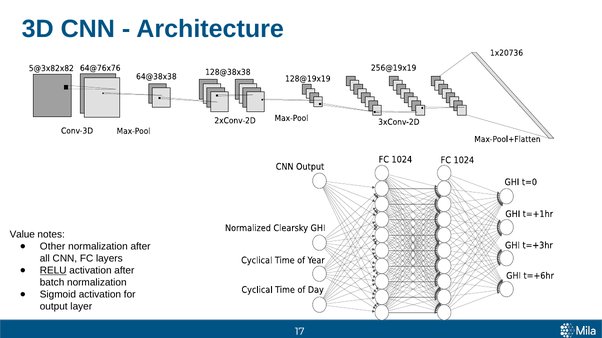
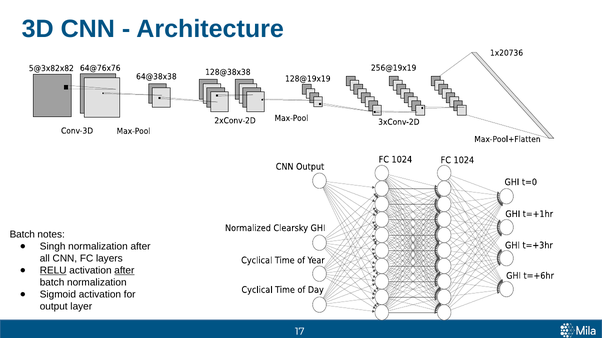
Value at (22, 235): Value -> Batch
Other: Other -> Singh
after at (124, 271) underline: none -> present
